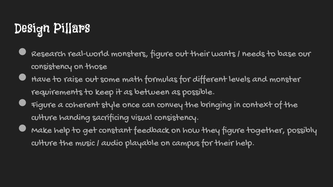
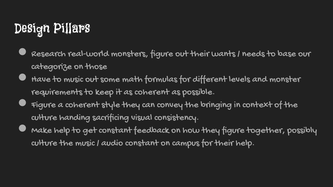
consistency at (52, 66): consistency -> categorize
to raise: raise -> music
as between: between -> coherent
style once: once -> they
audio playable: playable -> constant
